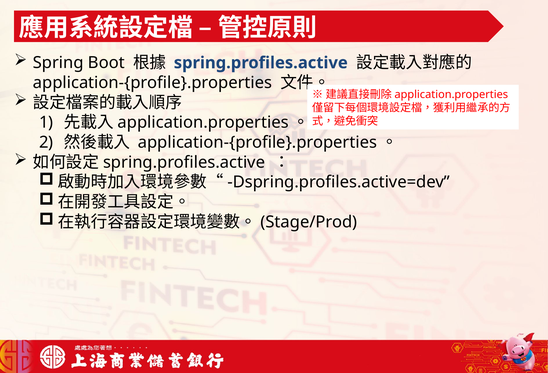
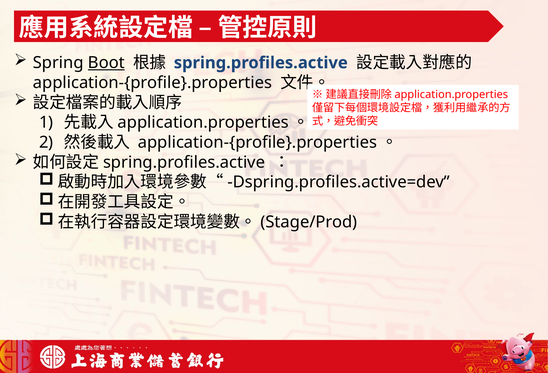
Boot underline: none -> present
